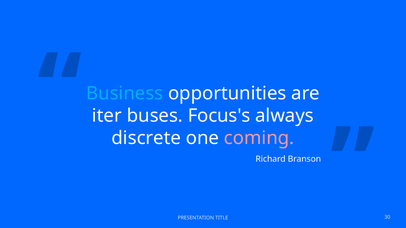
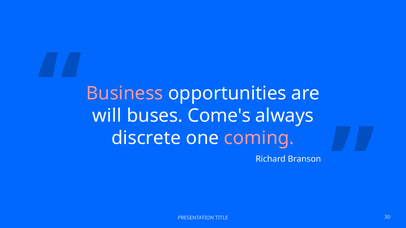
Business colour: light blue -> pink
iter: iter -> will
Focus's: Focus's -> Come's
